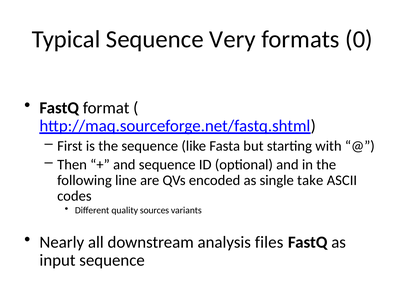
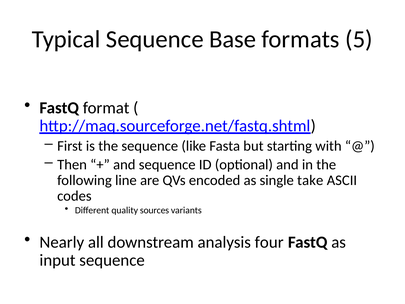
Very: Very -> Base
0: 0 -> 5
files: files -> four
